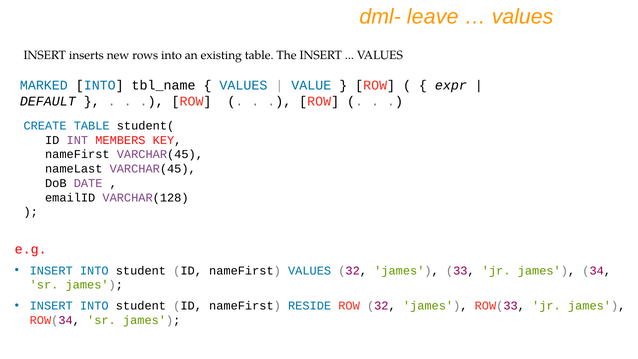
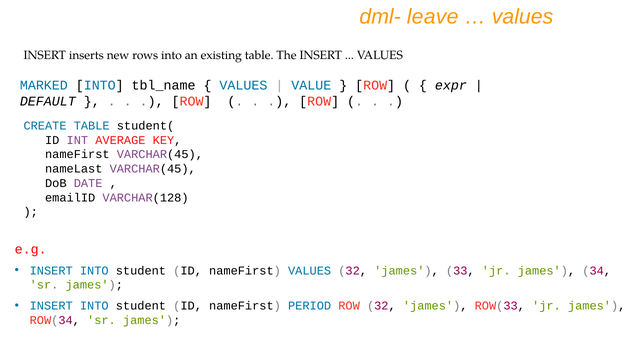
MEMBERS: MEMBERS -> AVERAGE
RESIDE: RESIDE -> PERIOD
